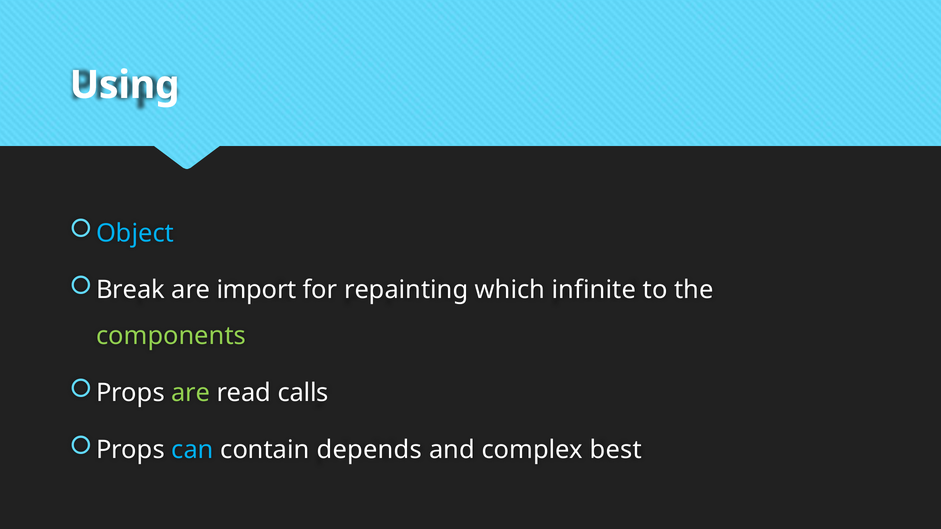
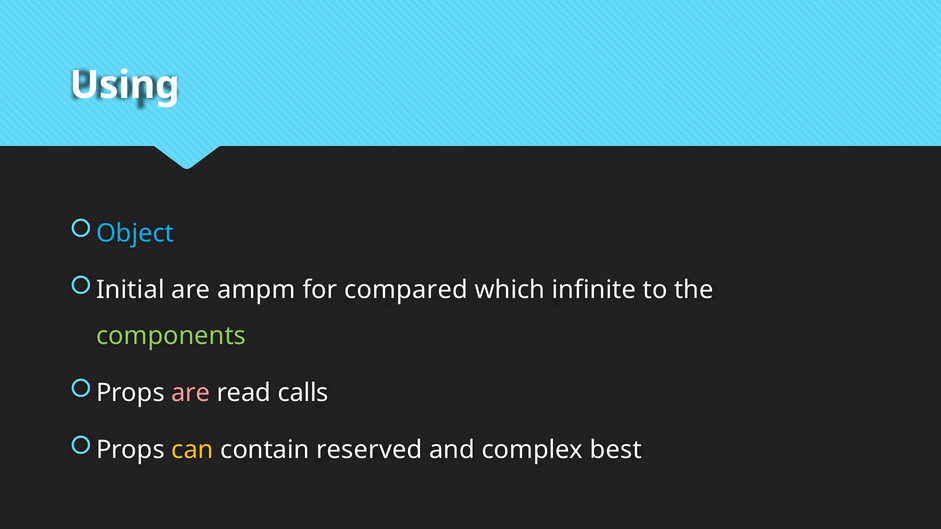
Break: Break -> Initial
import: import -> ampm
repainting: repainting -> compared
are at (191, 393) colour: light green -> pink
can colour: light blue -> yellow
depends: depends -> reserved
